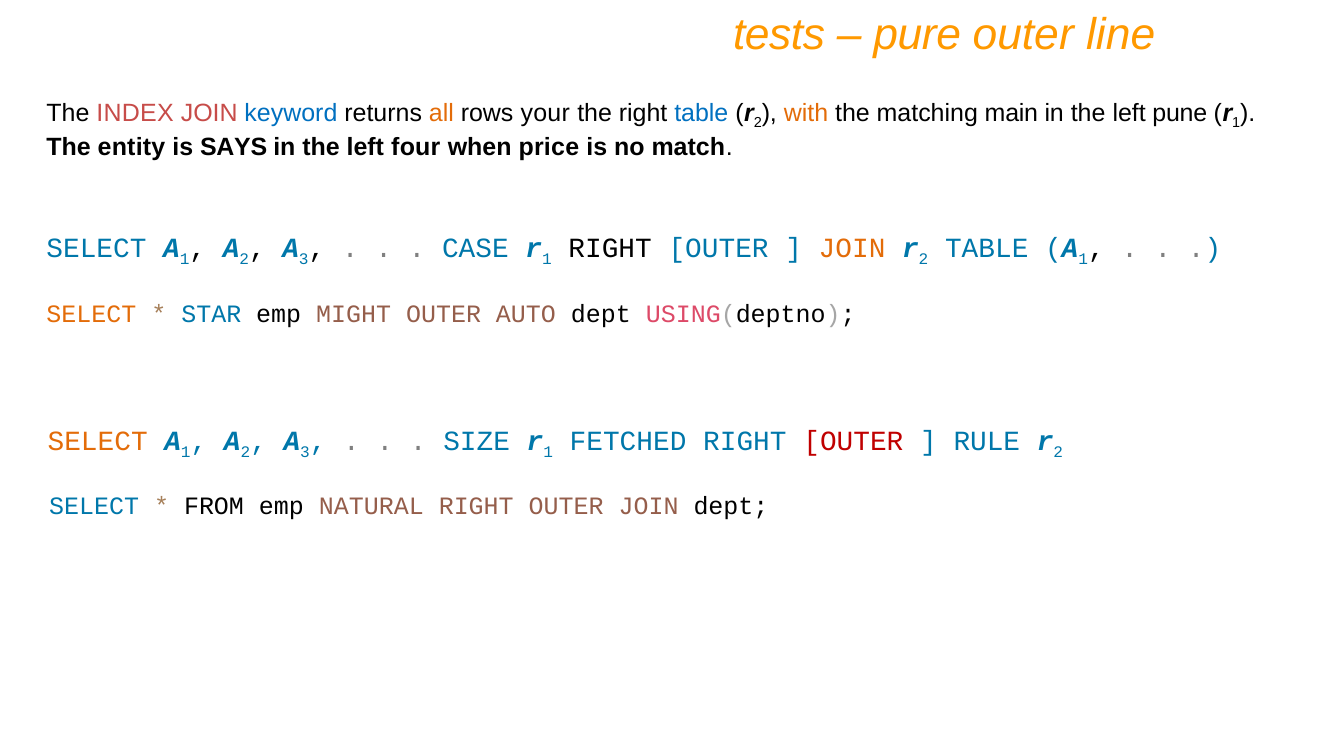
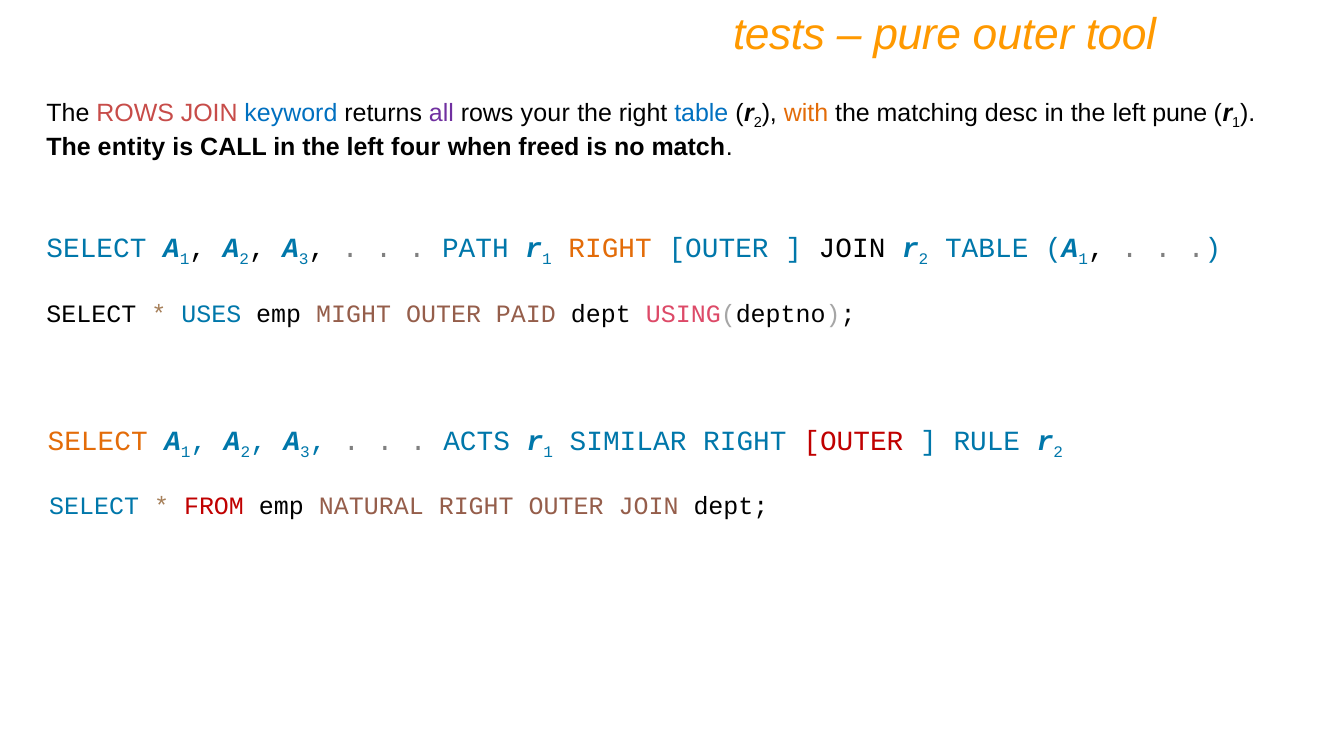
line: line -> tool
The INDEX: INDEX -> ROWS
all colour: orange -> purple
main: main -> desc
SAYS: SAYS -> CALL
price: price -> freed
CASE: CASE -> PATH
RIGHT at (610, 248) colour: black -> orange
JOIN at (852, 248) colour: orange -> black
SELECT at (91, 314) colour: orange -> black
STAR: STAR -> USES
AUTO: AUTO -> PAID
SIZE: SIZE -> ACTS
FETCHED: FETCHED -> SIMILAR
FROM colour: black -> red
